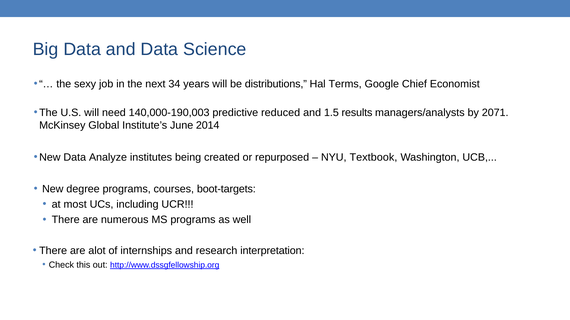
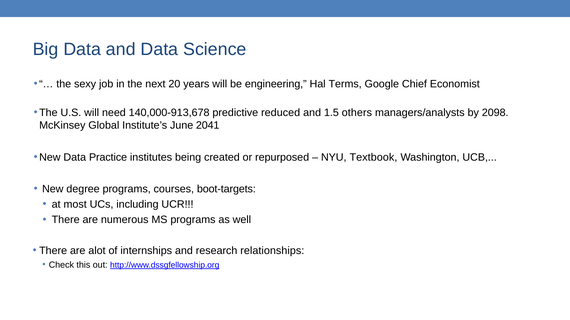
34: 34 -> 20
distributions: distributions -> engineering
140,000-190,003: 140,000-190,003 -> 140,000-913,678
results: results -> others
2071: 2071 -> 2098
2014: 2014 -> 2041
Analyze: Analyze -> Practice
interpretation: interpretation -> relationships
